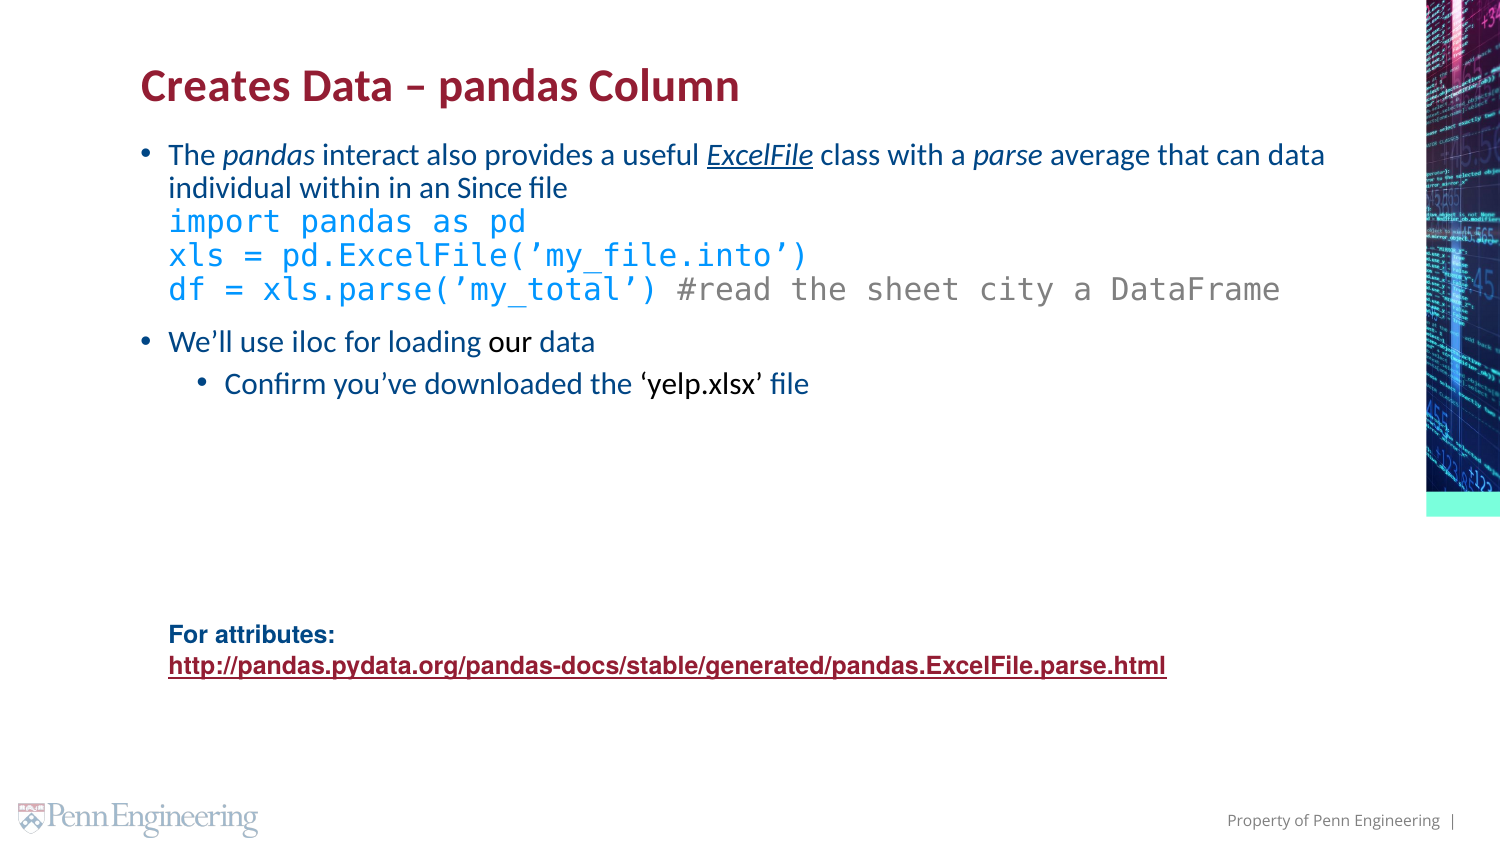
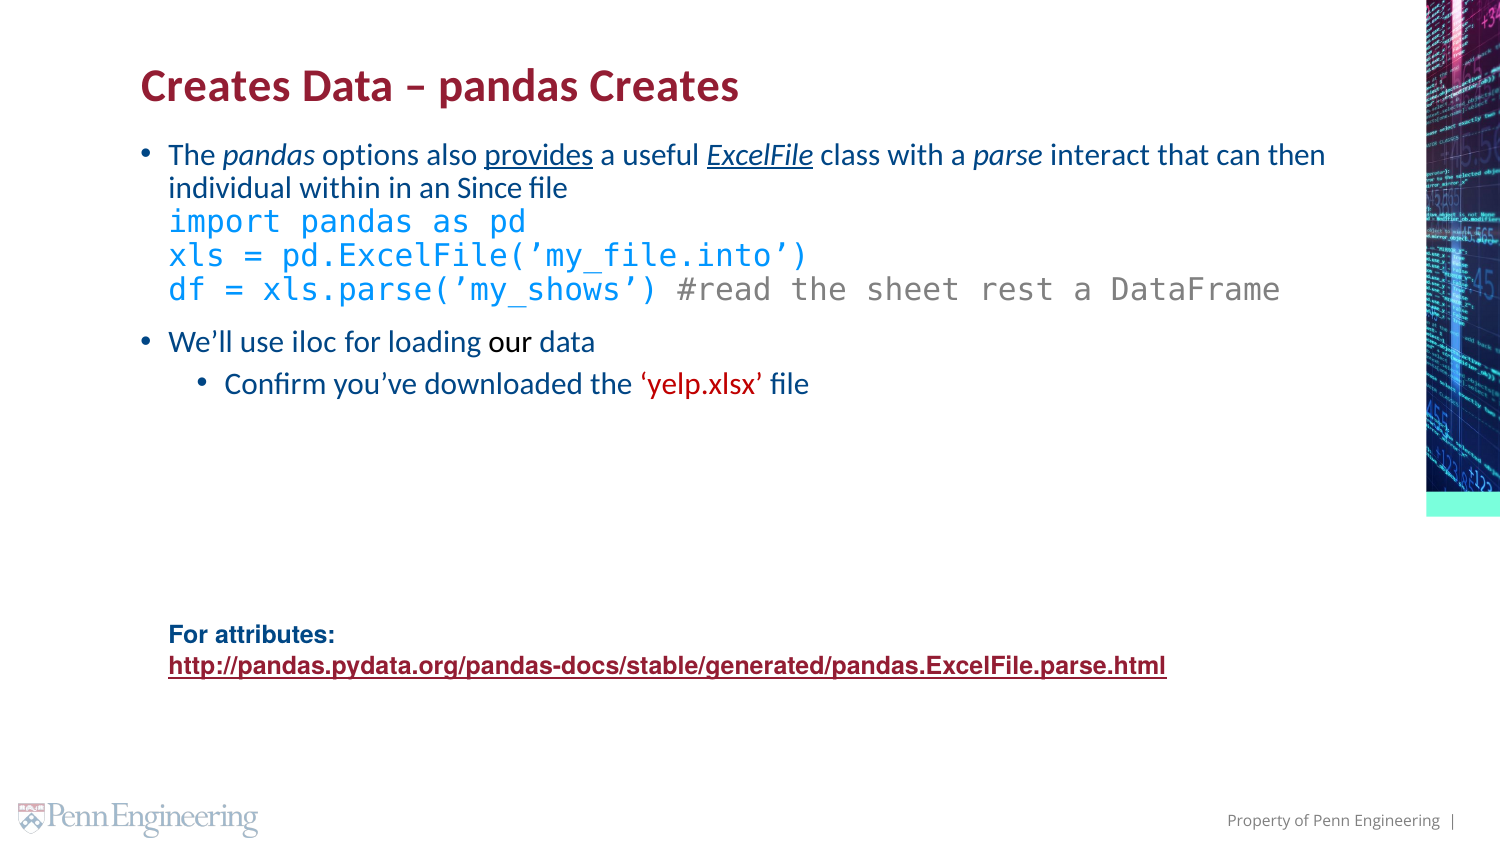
pandas Column: Column -> Creates
interact: interact -> options
provides underline: none -> present
average: average -> interact
can data: data -> then
xls.parse(’my_total: xls.parse(’my_total -> xls.parse(’my_shows
city: city -> rest
yelp.xlsx colour: black -> red
